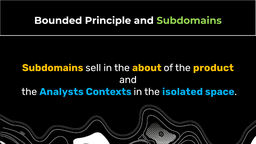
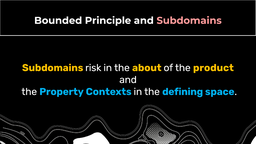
Subdomains at (189, 21) colour: light green -> pink
sell: sell -> risk
Analysts: Analysts -> Property
isolated: isolated -> defining
